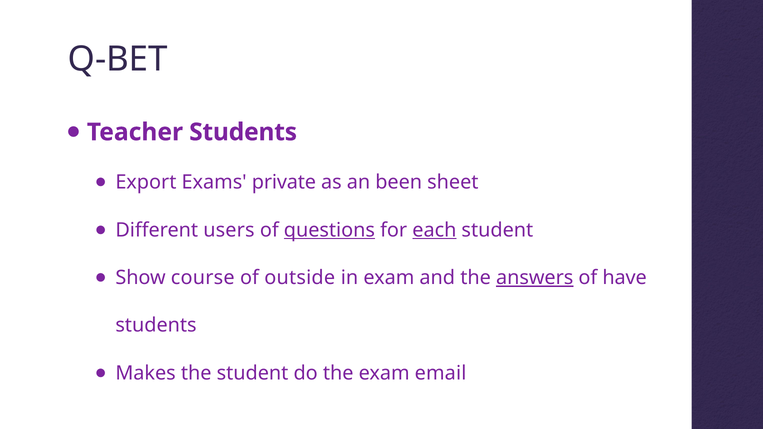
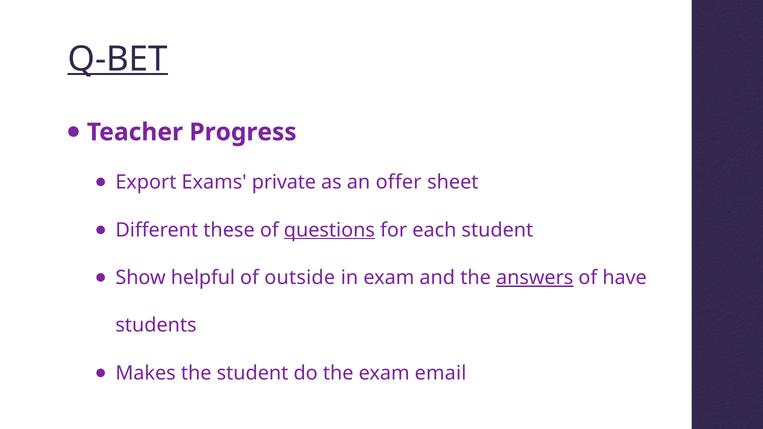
Q-BET underline: none -> present
Teacher Students: Students -> Progress
been: been -> offer
users: users -> these
each underline: present -> none
course: course -> helpful
